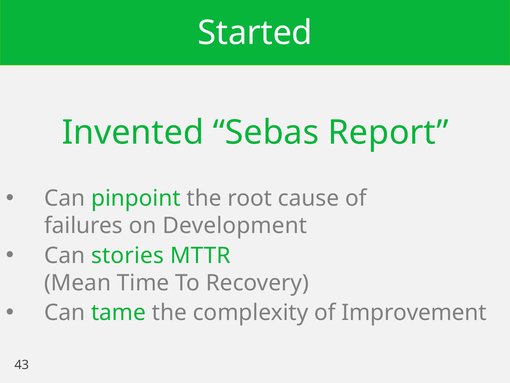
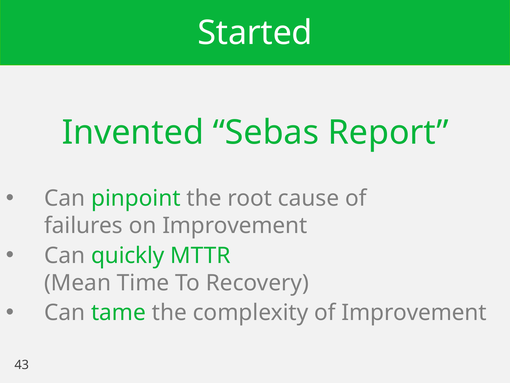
on Development: Development -> Improvement
stories: stories -> quickly
